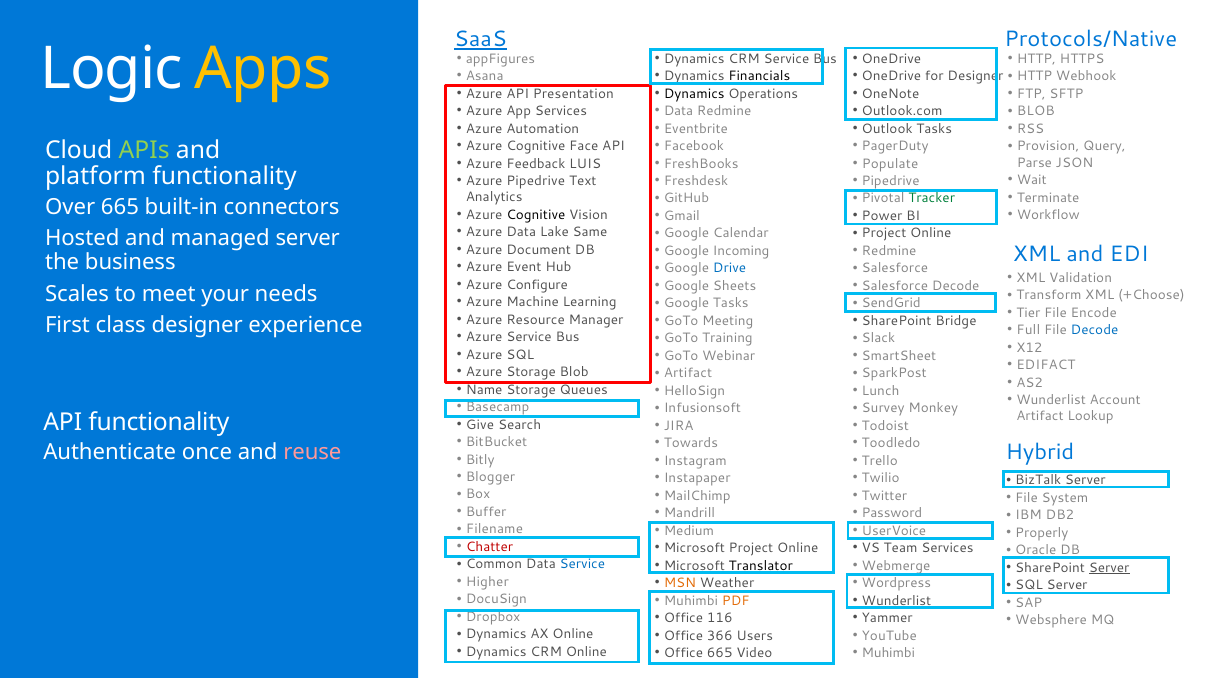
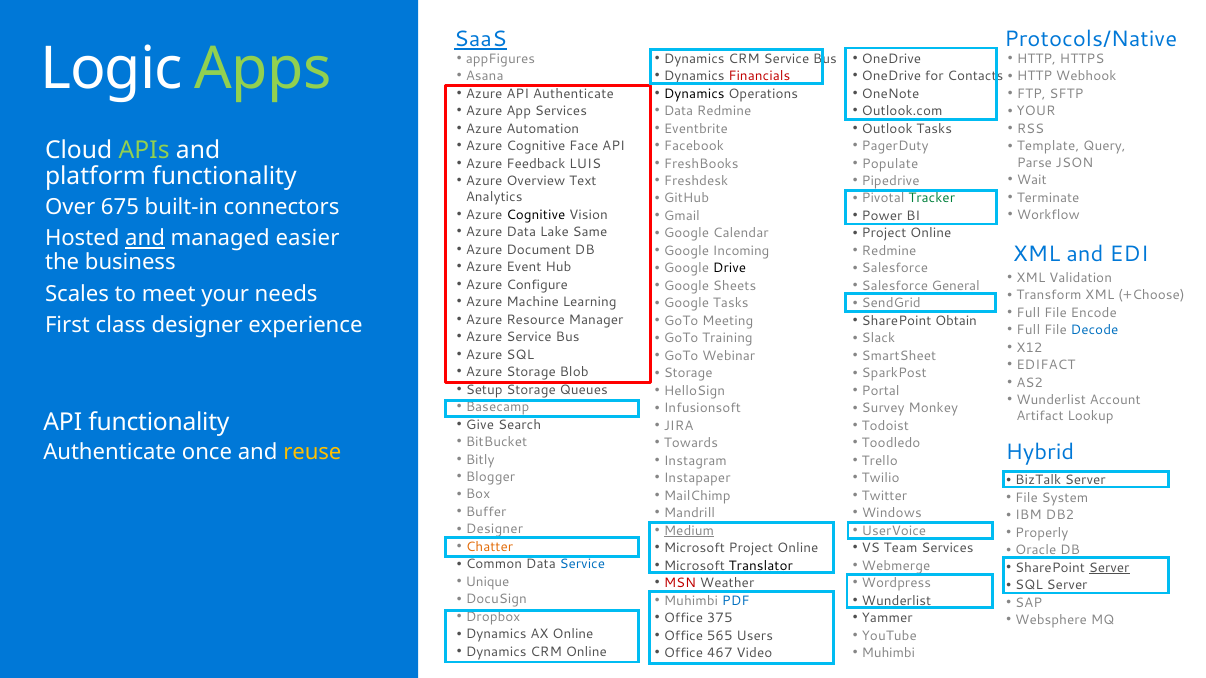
Apps colour: yellow -> light green
Financials colour: black -> red
for Designer: Designer -> Contacts
API Presentation: Presentation -> Authenticate
BLOB at (1036, 112): BLOB -> YOUR
Provision: Provision -> Template
Azure Pipedrive: Pipedrive -> Overview
Over 665: 665 -> 675
and at (145, 239) underline: none -> present
managed server: server -> easier
Drive colour: blue -> black
Salesforce Decode: Decode -> General
Tier at (1028, 313): Tier -> Full
Bridge: Bridge -> Obtain
Artifact at (688, 374): Artifact -> Storage
Name: Name -> Setup
Lunch: Lunch -> Portal
reuse colour: pink -> yellow
Password: Password -> Windows
Filename at (494, 530): Filename -> Designer
Medium underline: none -> present
Chatter colour: red -> orange
Higher: Higher -> Unique
MSN colour: orange -> red
PDF colour: orange -> blue
116: 116 -> 375
366: 366 -> 565
Office 665: 665 -> 467
